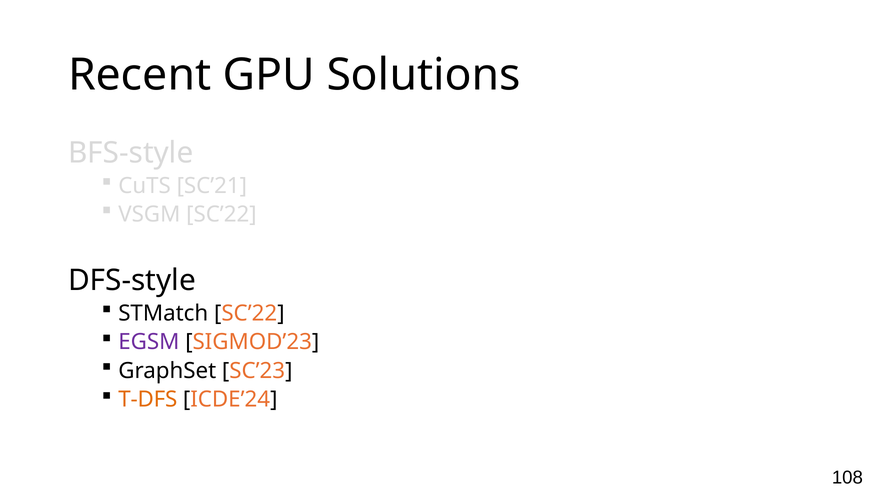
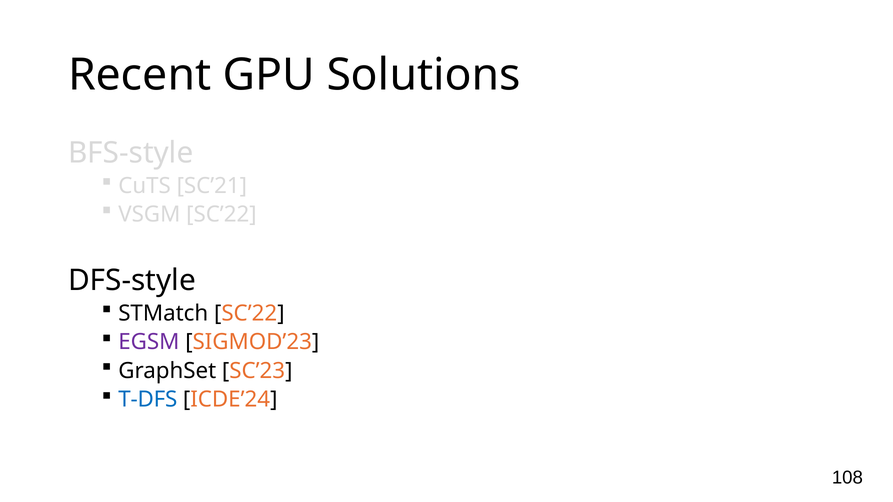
T-DFS colour: orange -> blue
